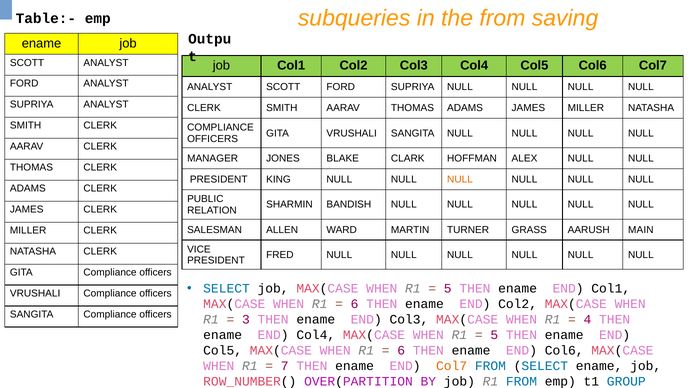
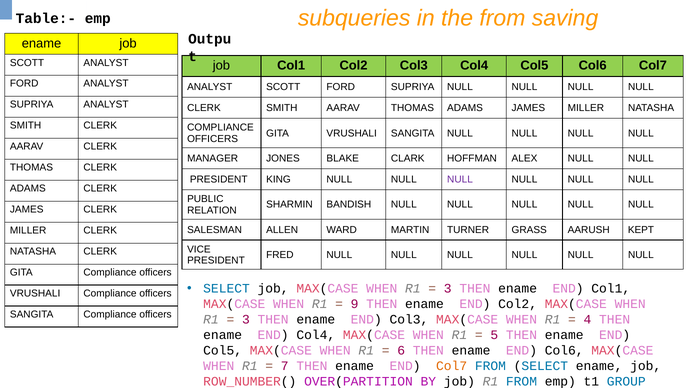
NULL at (460, 179) colour: orange -> purple
MAIN: MAIN -> KEPT
5 at (448, 289): 5 -> 3
6 at (355, 304): 6 -> 9
